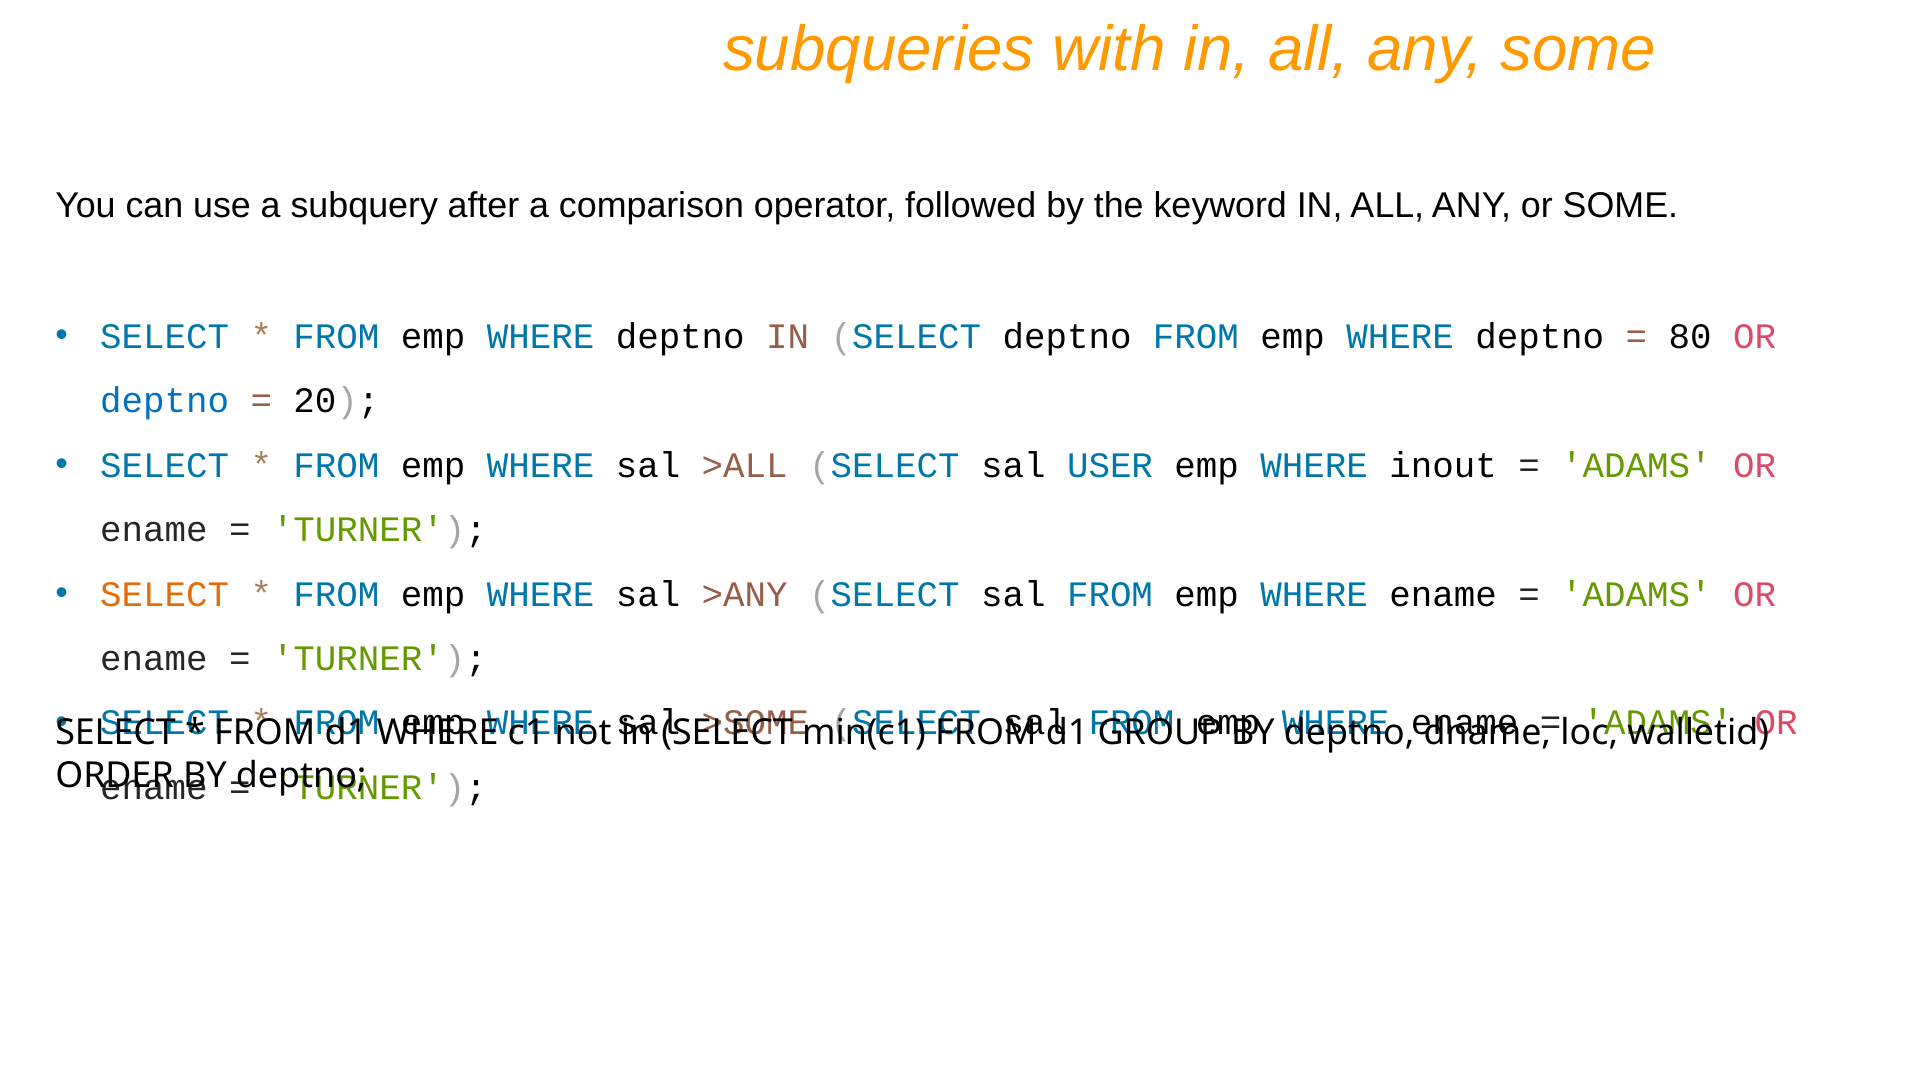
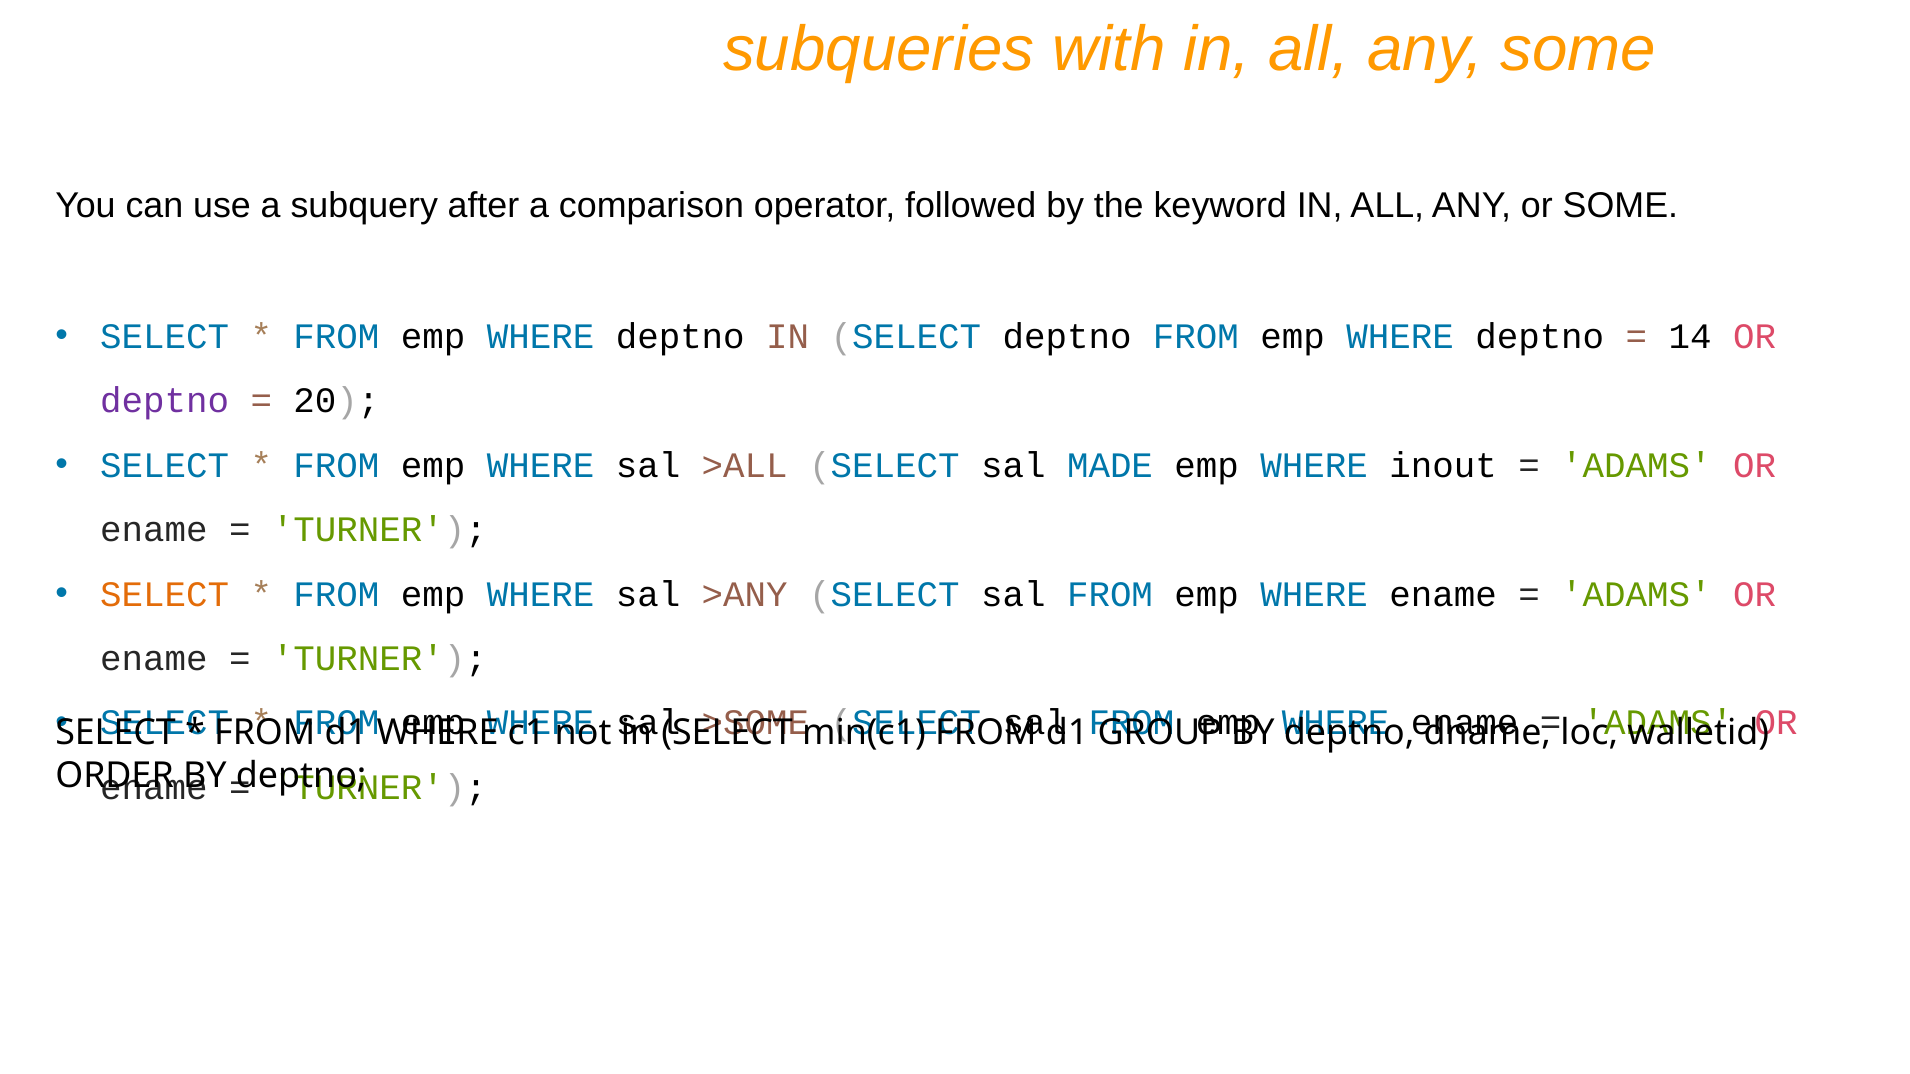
80: 80 -> 14
deptno at (165, 401) colour: blue -> purple
USER: USER -> MADE
